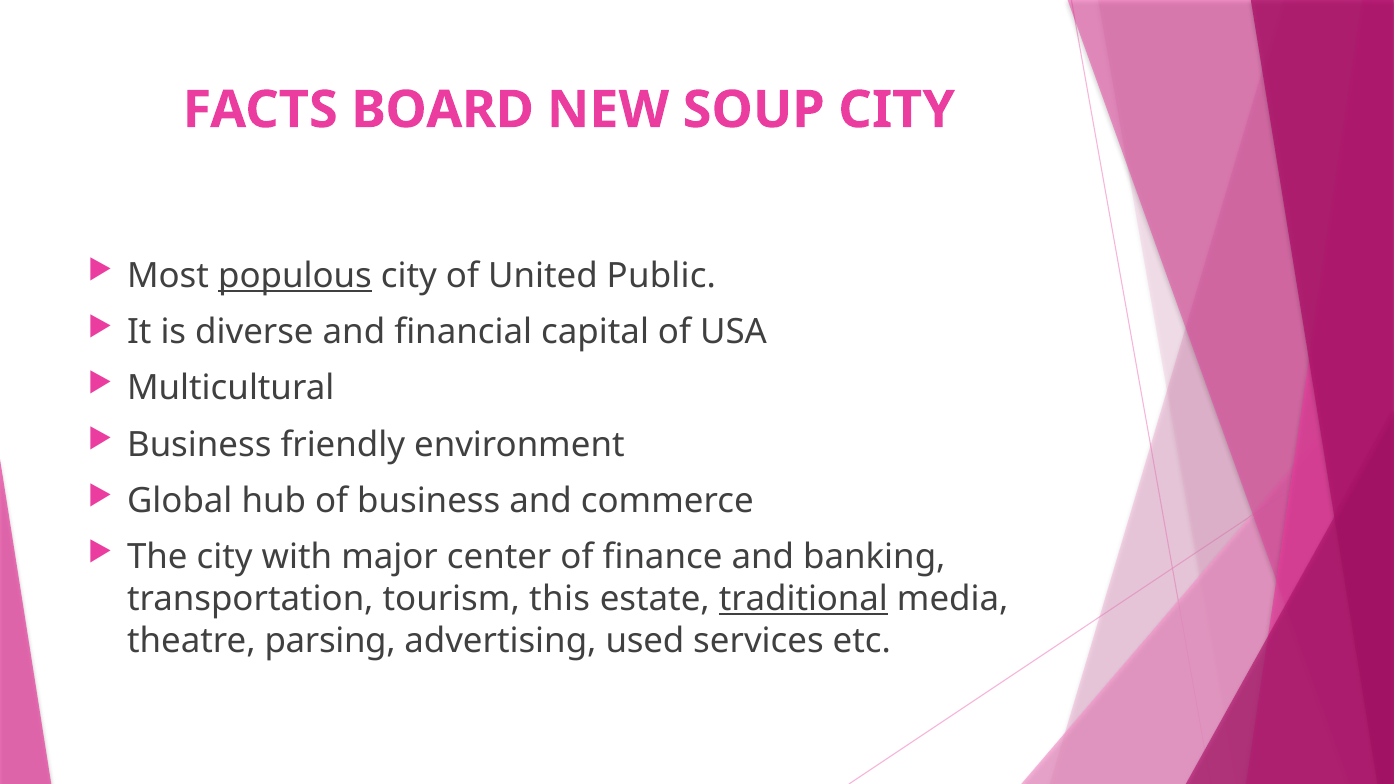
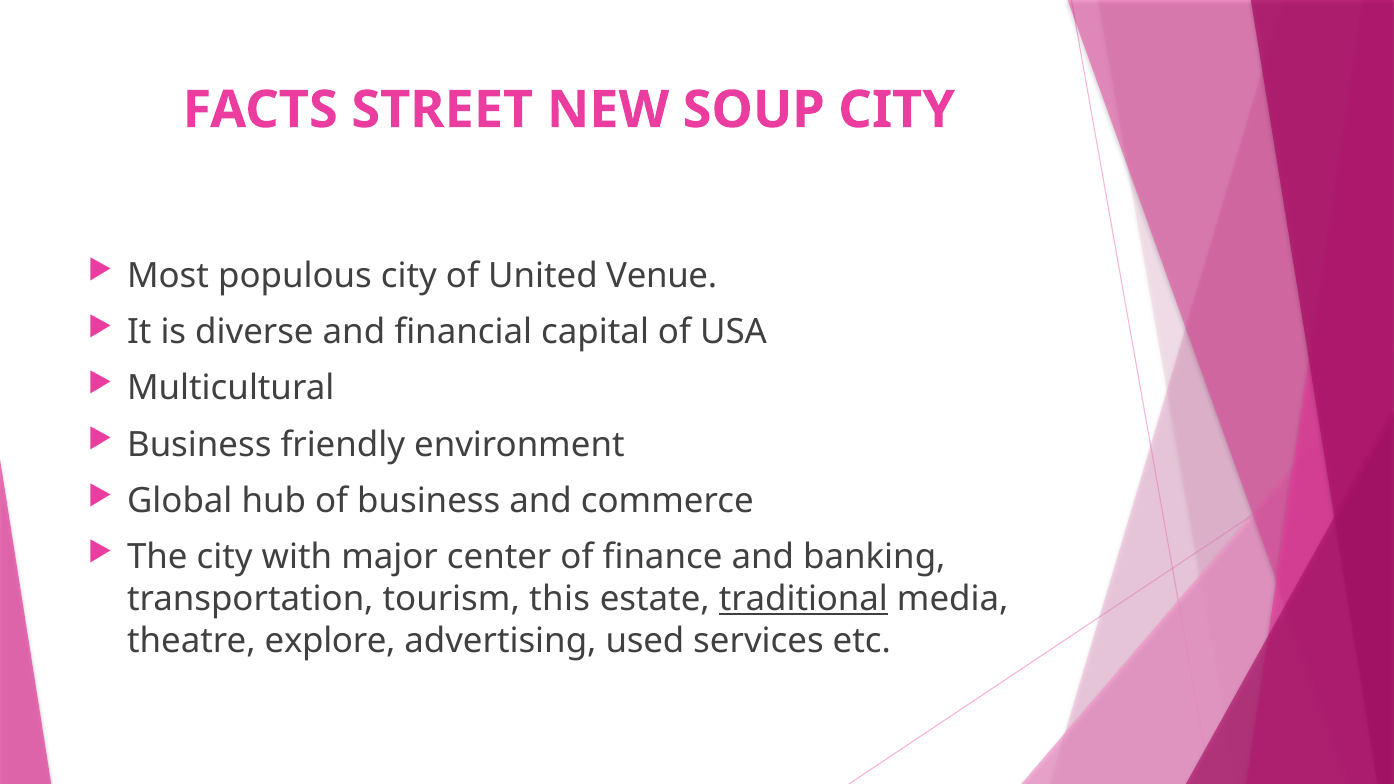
BOARD: BOARD -> STREET
populous underline: present -> none
Public: Public -> Venue
parsing: parsing -> explore
